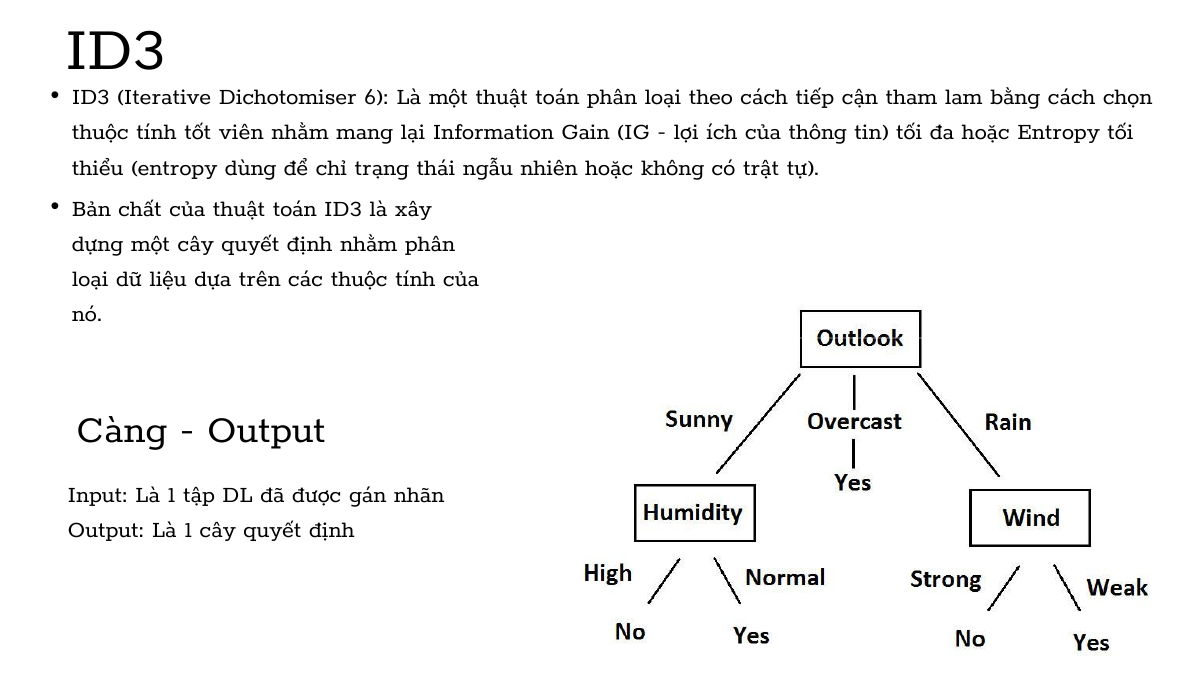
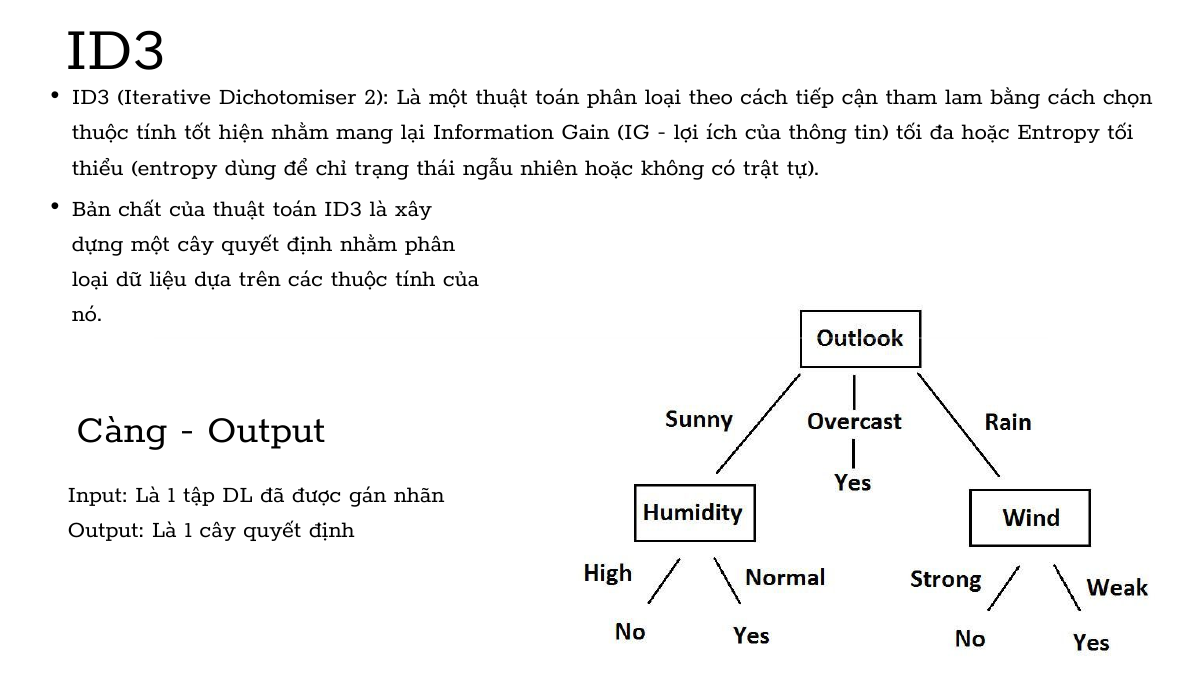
6: 6 -> 2
viên: viên -> hiện
